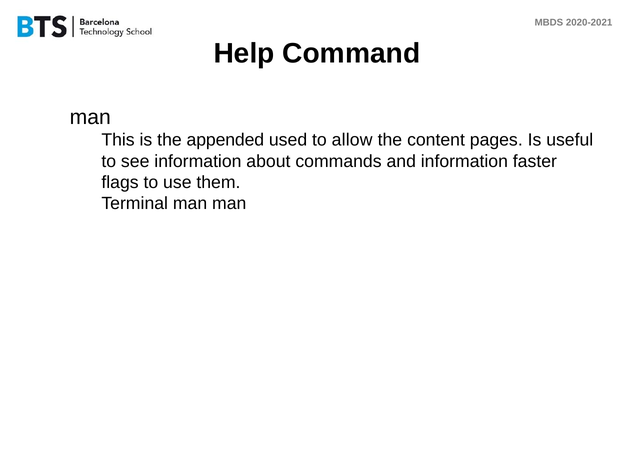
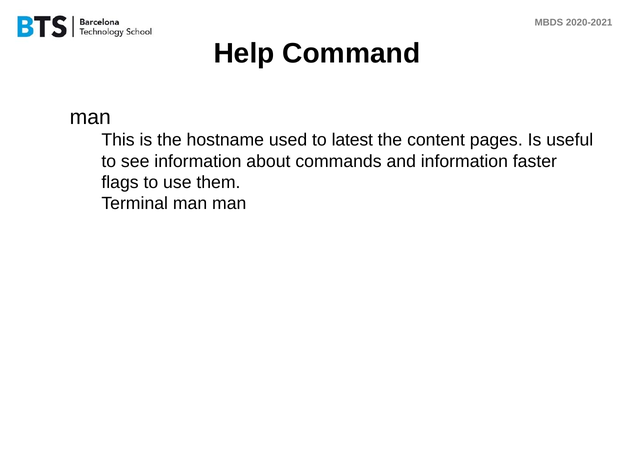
appended: appended -> hostname
allow: allow -> latest
